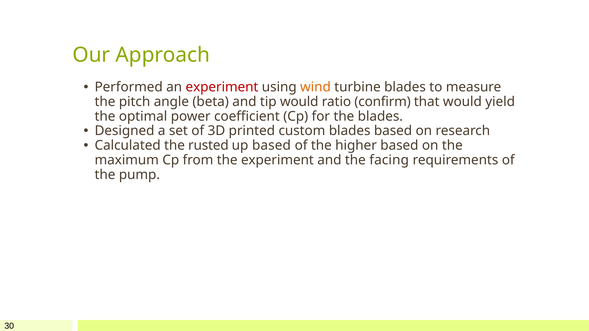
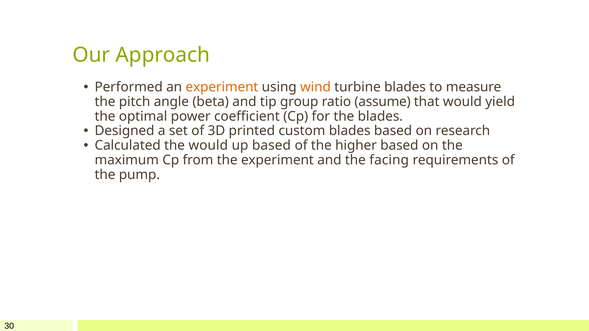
experiment at (222, 87) colour: red -> orange
tip would: would -> group
confirm: confirm -> assume
the rusted: rusted -> would
